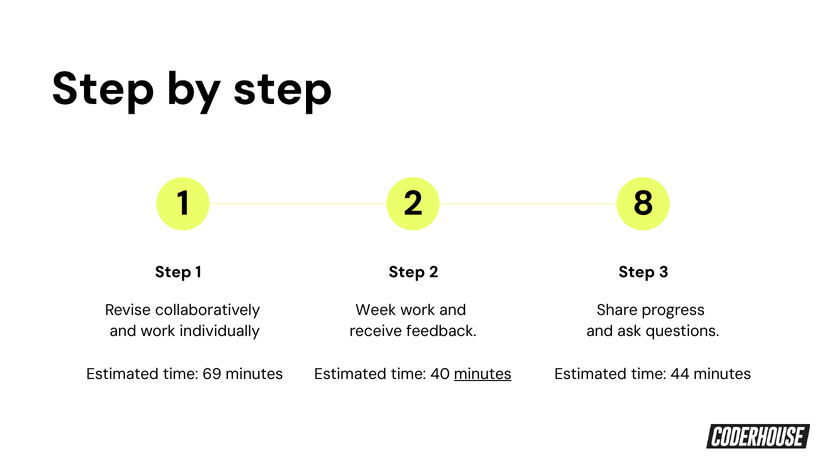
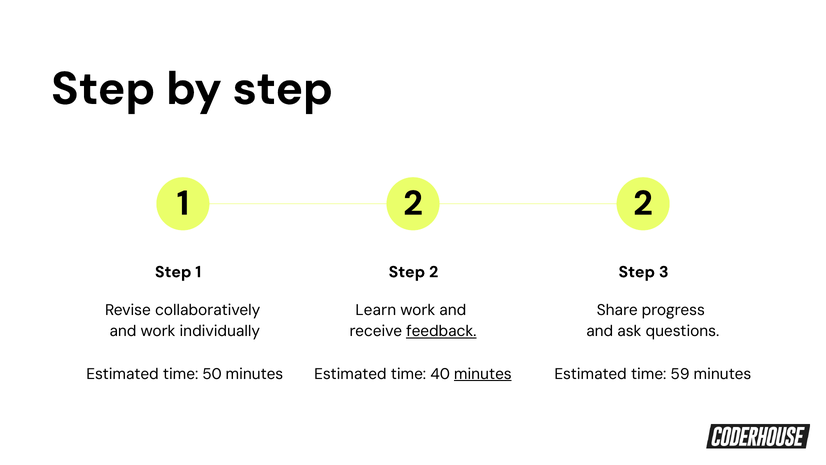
2 8: 8 -> 2
Week: Week -> Learn
feedback underline: none -> present
69: 69 -> 50
44: 44 -> 59
